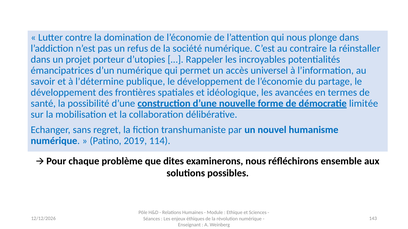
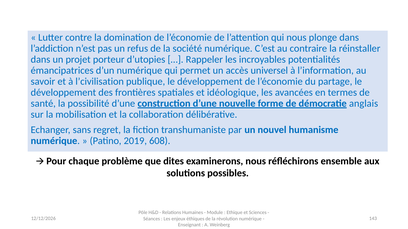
l’détermine: l’détermine -> l’civilisation
limitée: limitée -> anglais
114: 114 -> 608
